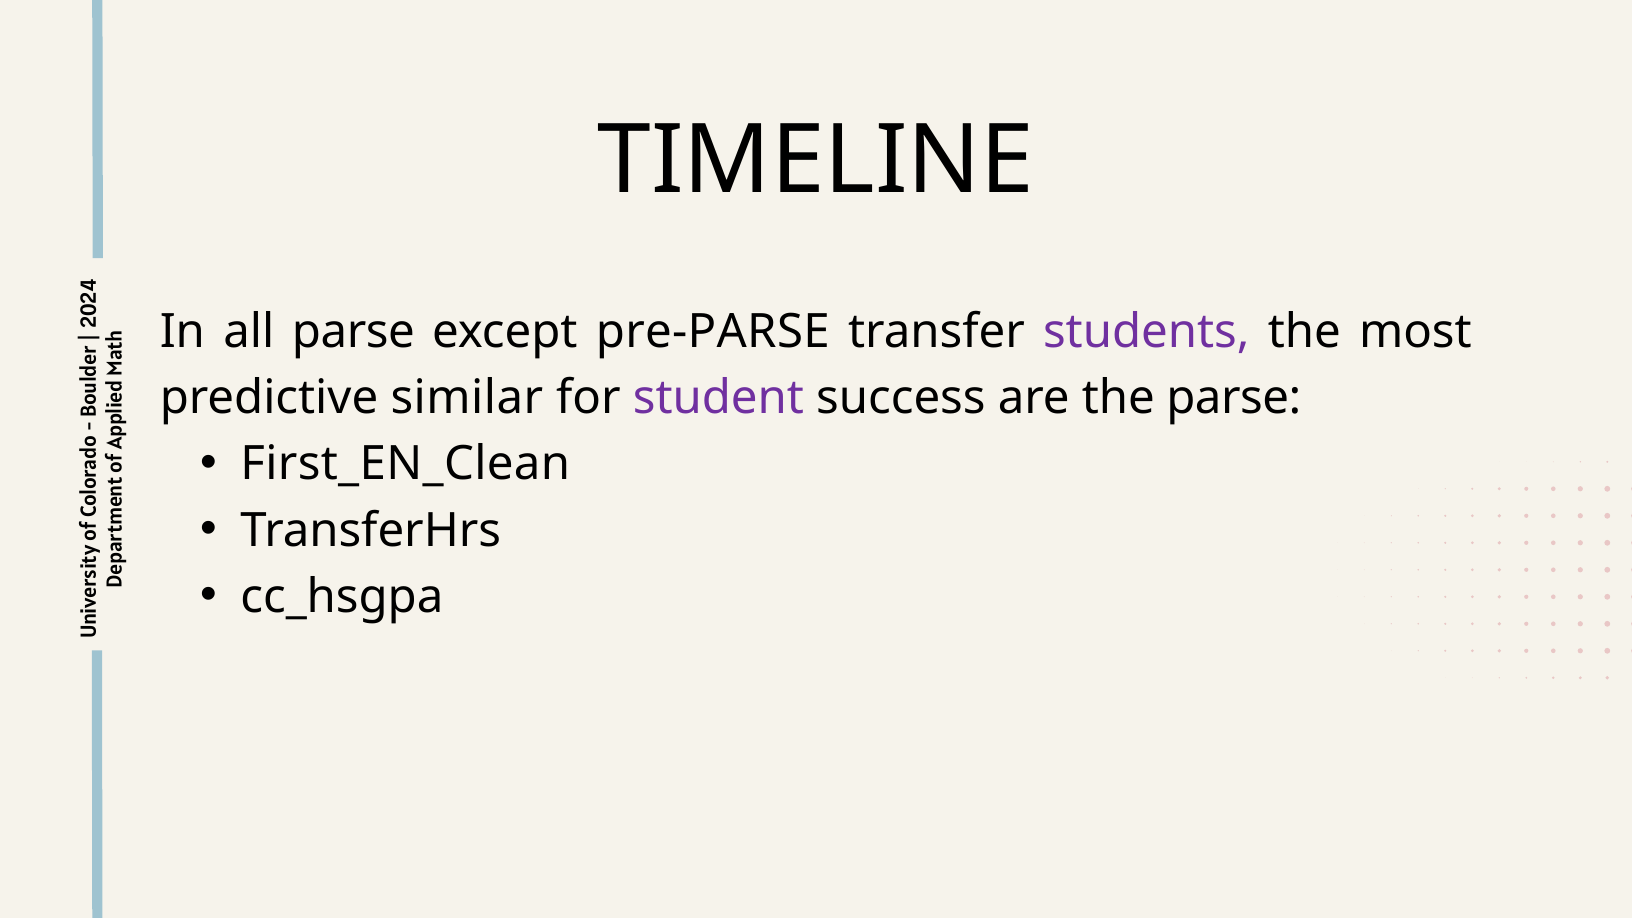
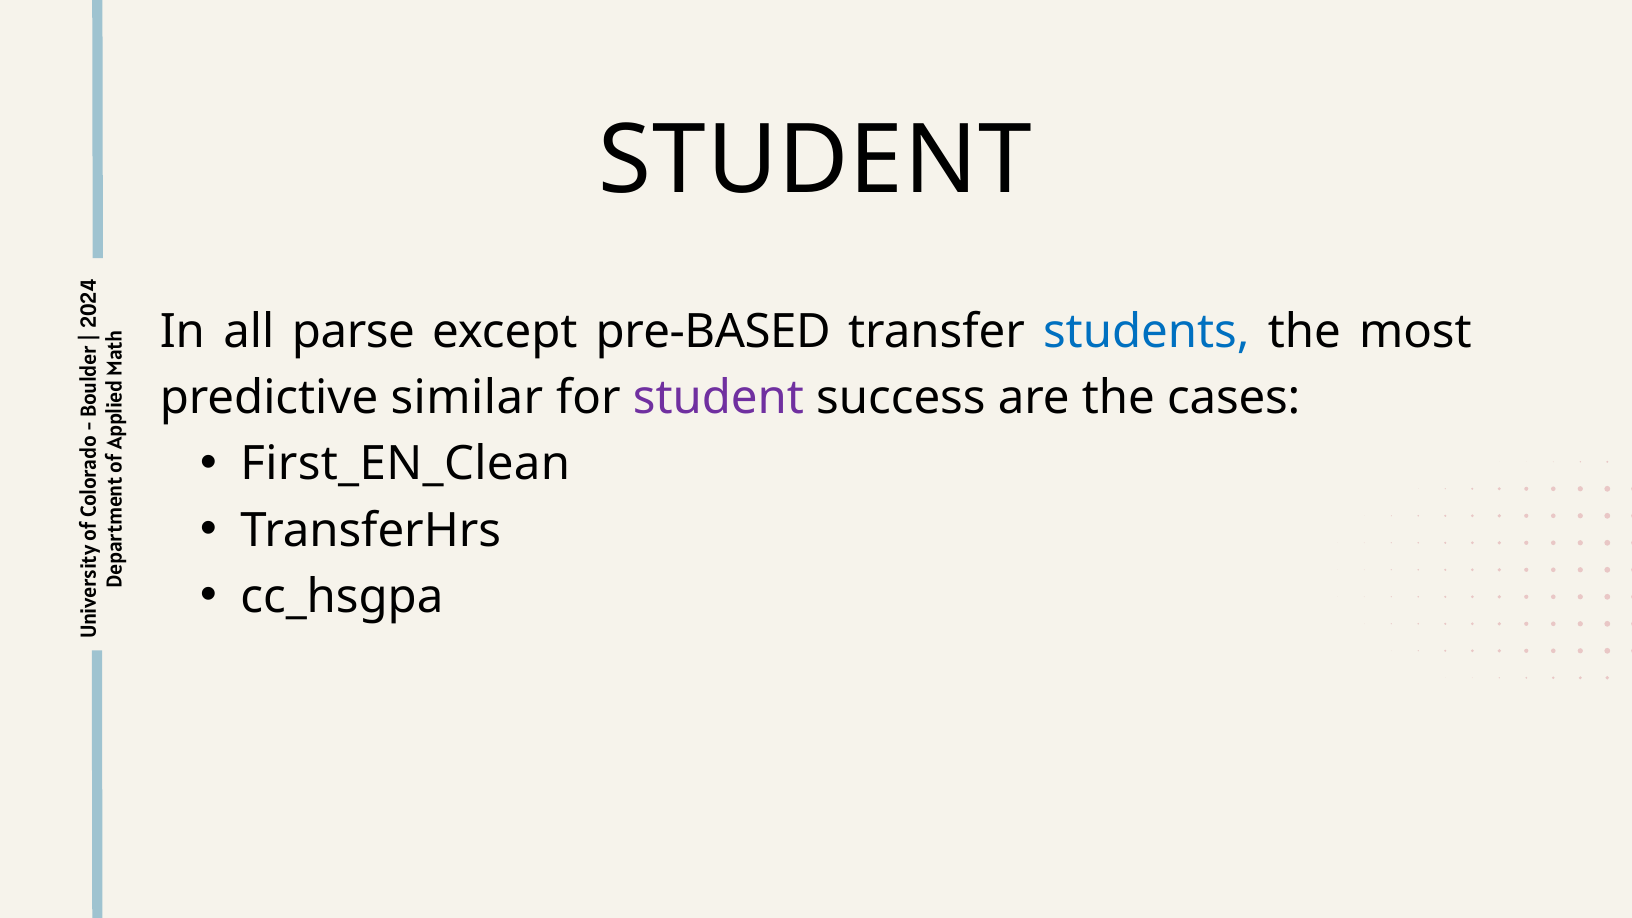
TIMELINE at (816, 161): TIMELINE -> STUDENT
pre-PARSE: pre-PARSE -> pre-BASED
students colour: purple -> blue
the parse: parse -> cases
